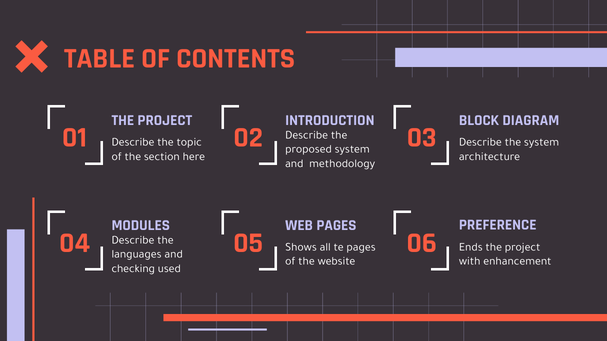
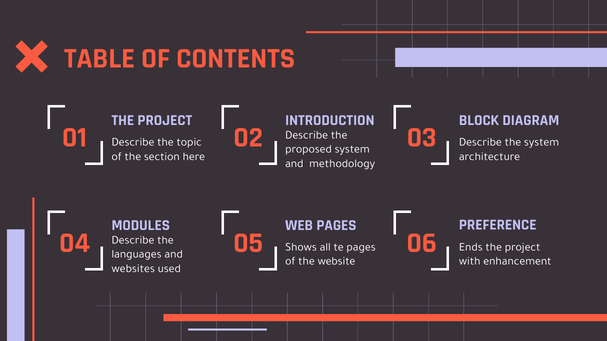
checking: checking -> websites
